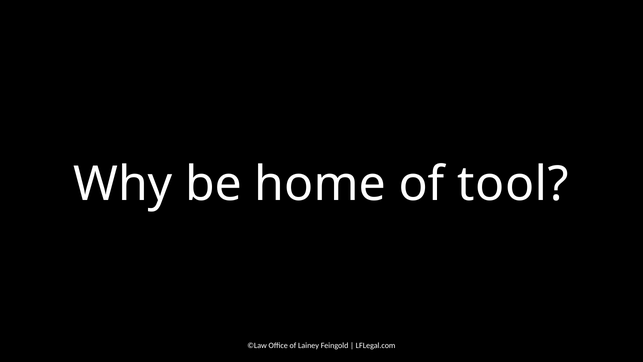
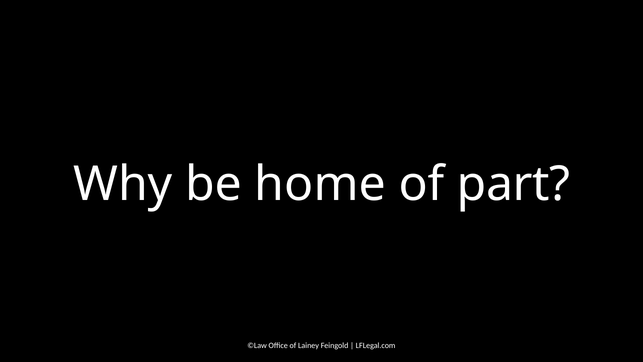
tool: tool -> part
